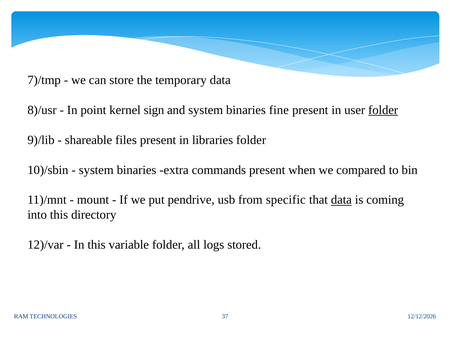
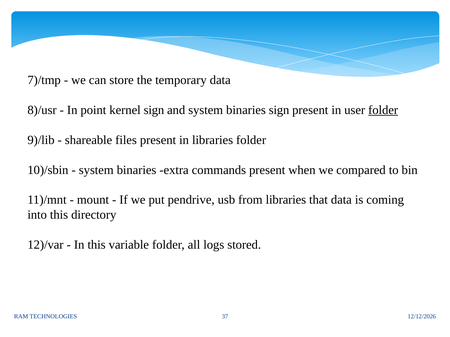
binaries fine: fine -> sign
from specific: specific -> libraries
data at (341, 200) underline: present -> none
